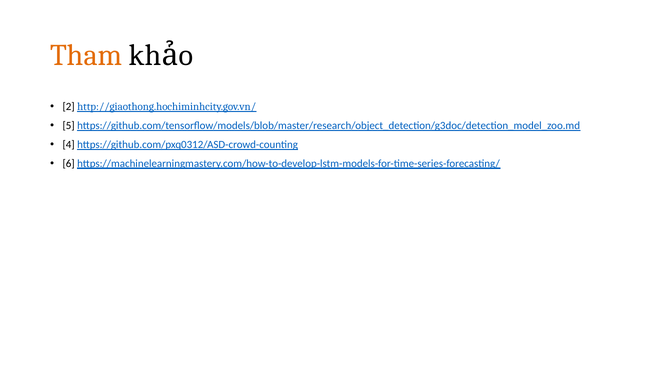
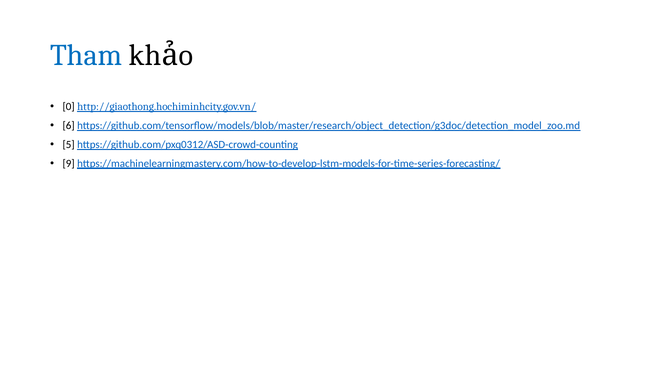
Tham colour: orange -> blue
2: 2 -> 0
5: 5 -> 6
4: 4 -> 5
6: 6 -> 9
